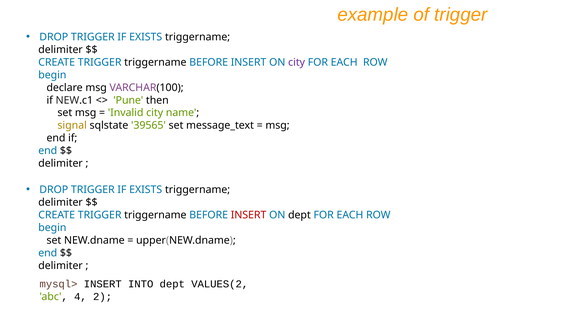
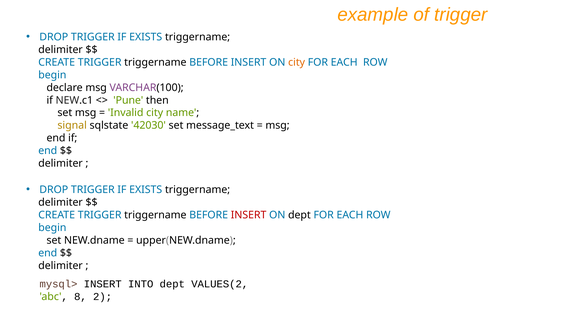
city at (297, 62) colour: purple -> orange
39565: 39565 -> 42030
4: 4 -> 8
